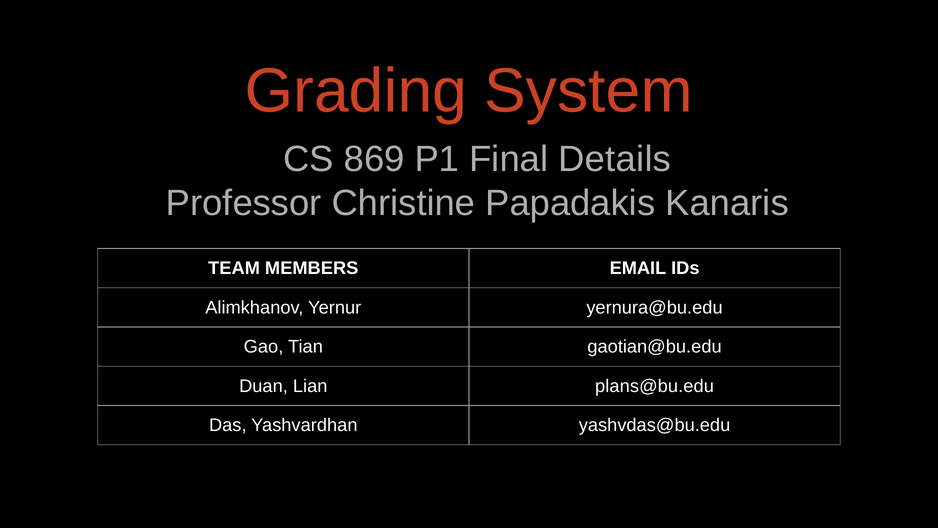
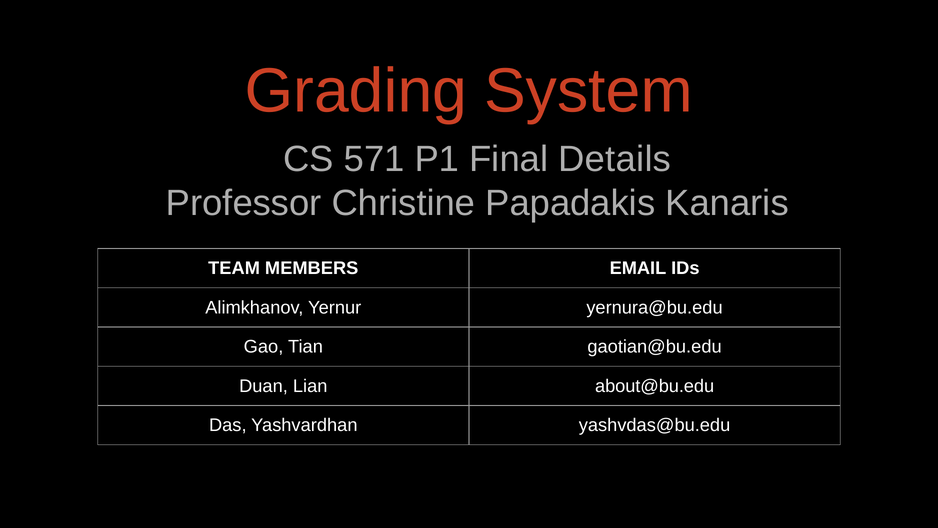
869: 869 -> 571
plans@bu.edu: plans@bu.edu -> about@bu.edu
